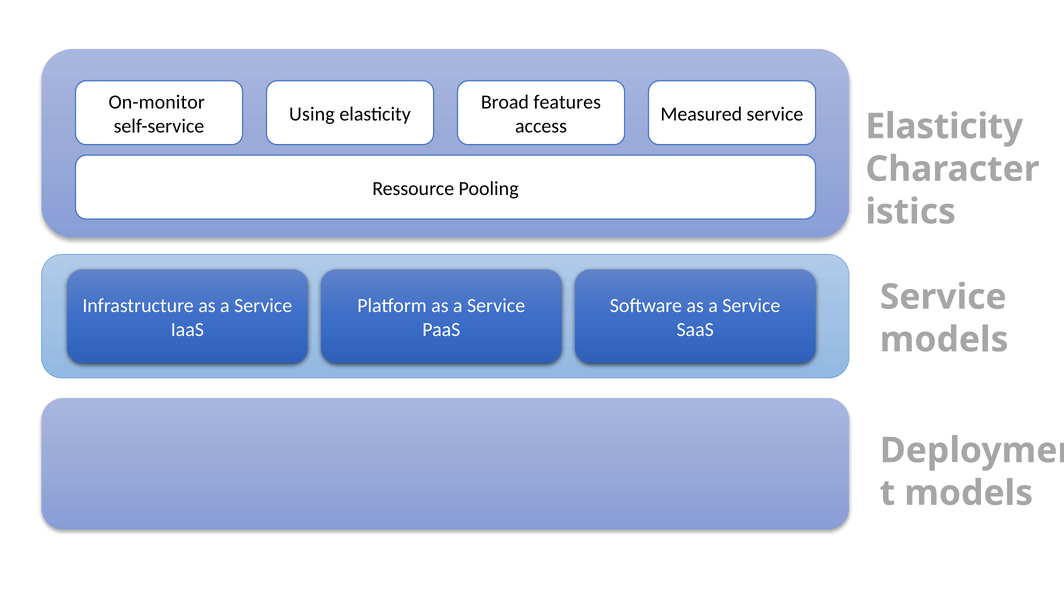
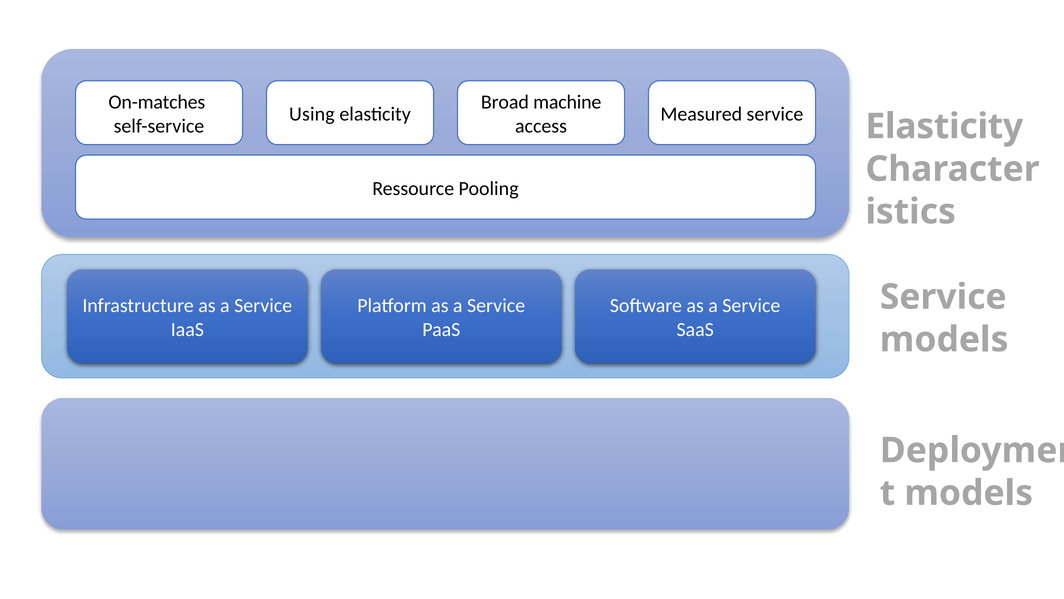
On-monitor: On-monitor -> On-matches
features: features -> machine
